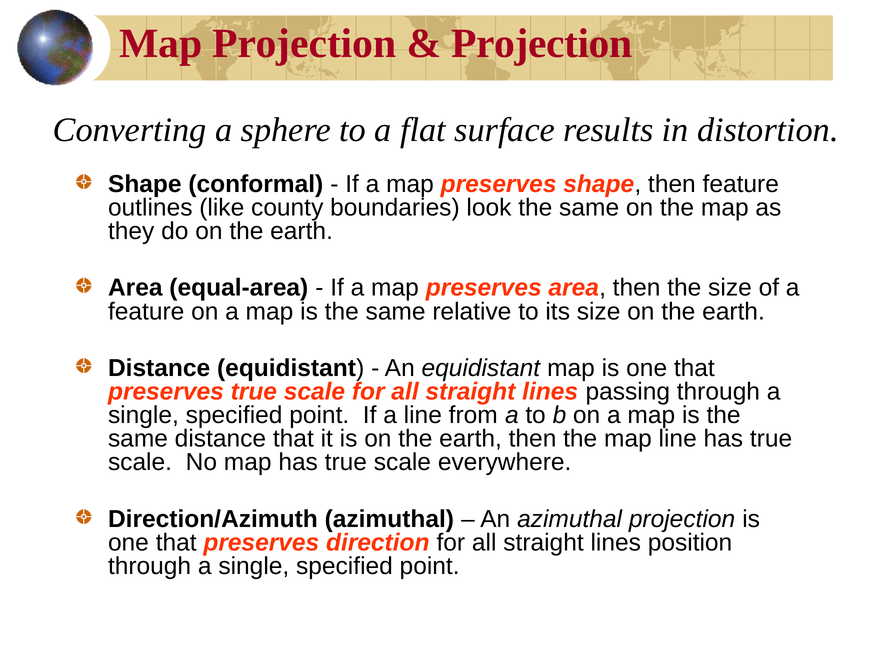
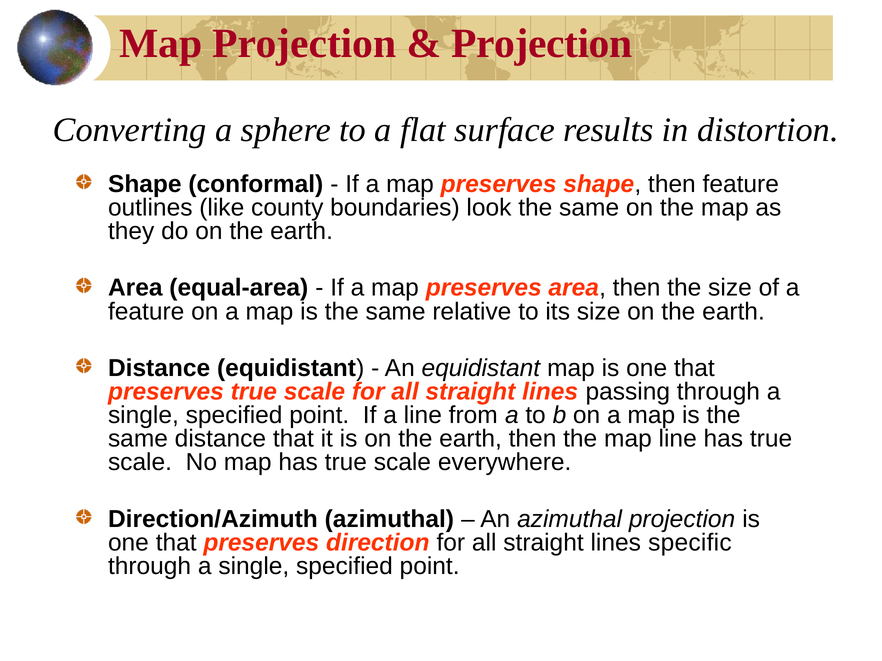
position: position -> specific
